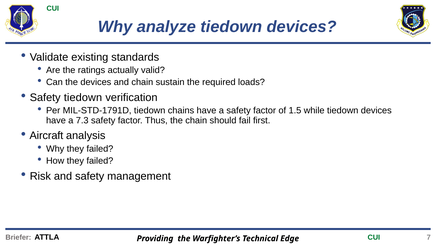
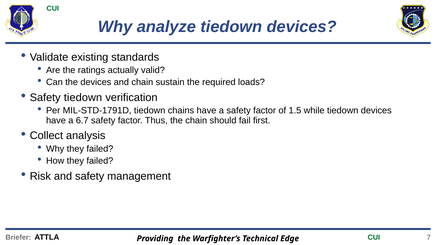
7.3: 7.3 -> 6.7
Aircraft: Aircraft -> Collect
